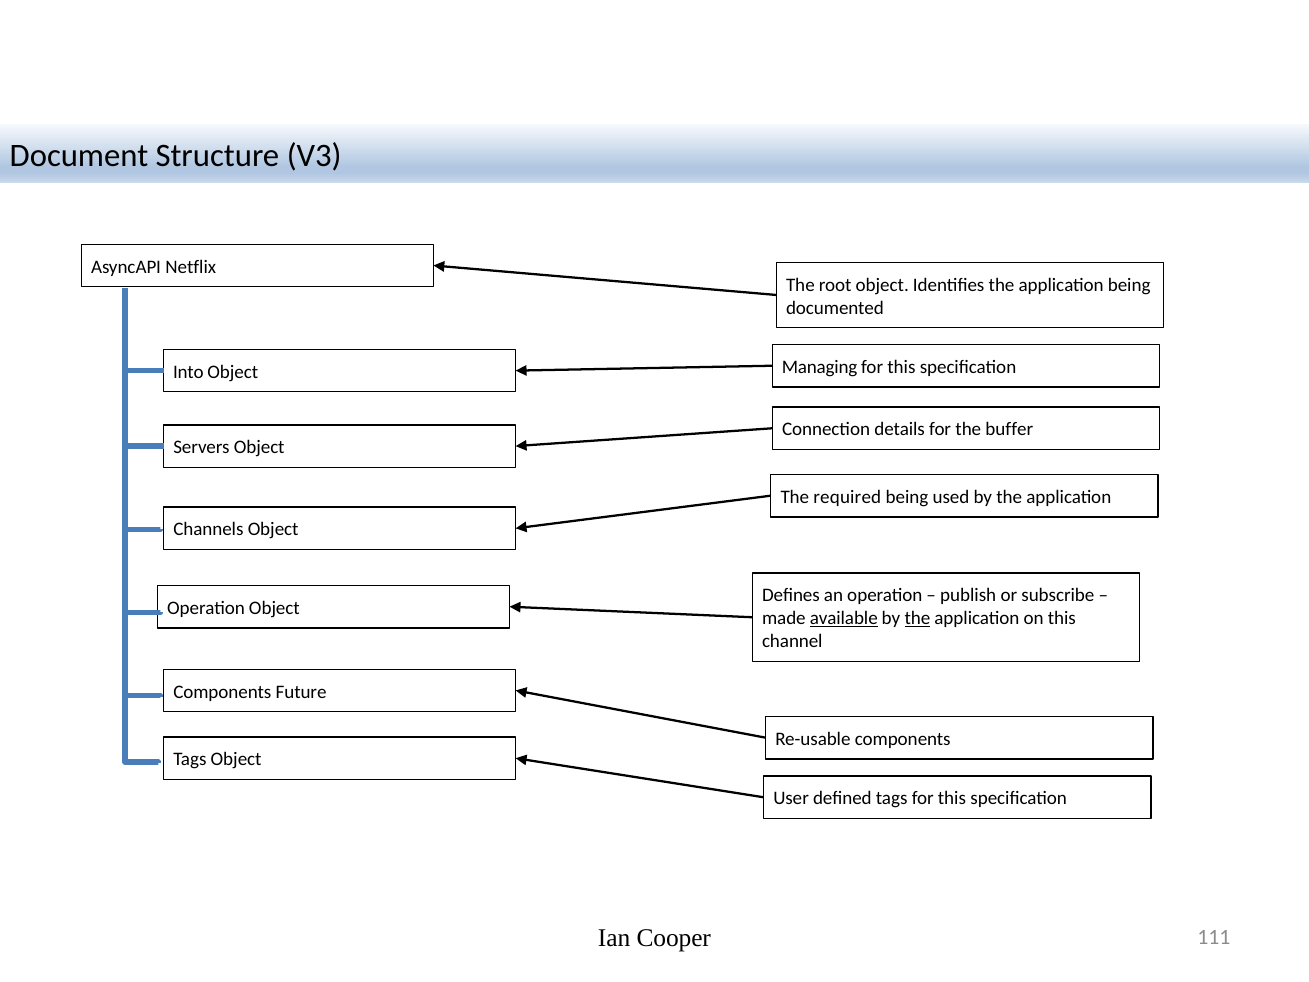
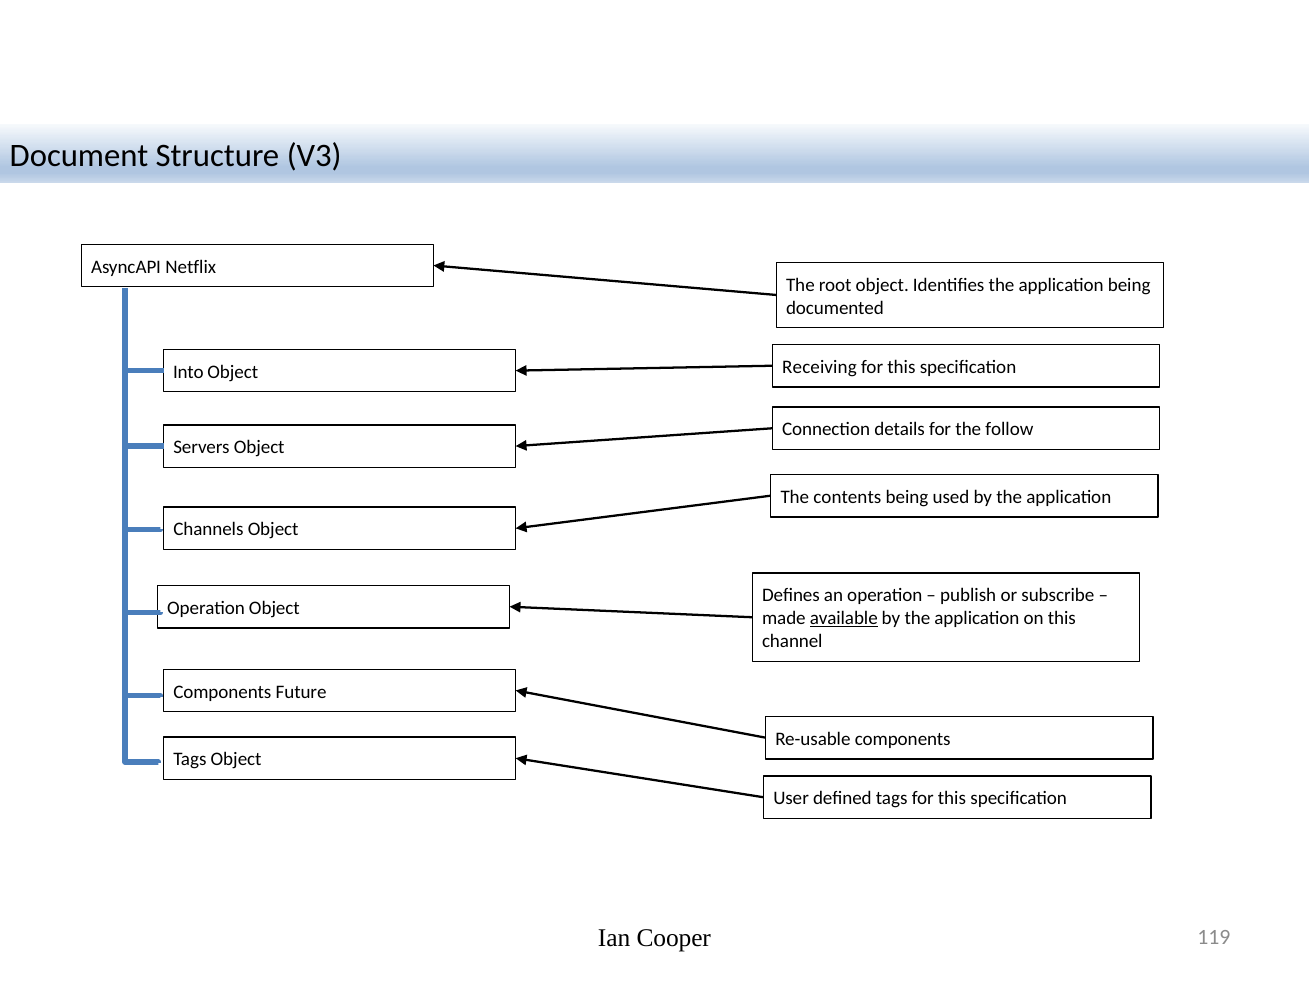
Managing: Managing -> Receiving
buffer: buffer -> follow
required: required -> contents
the at (917, 618) underline: present -> none
111: 111 -> 119
